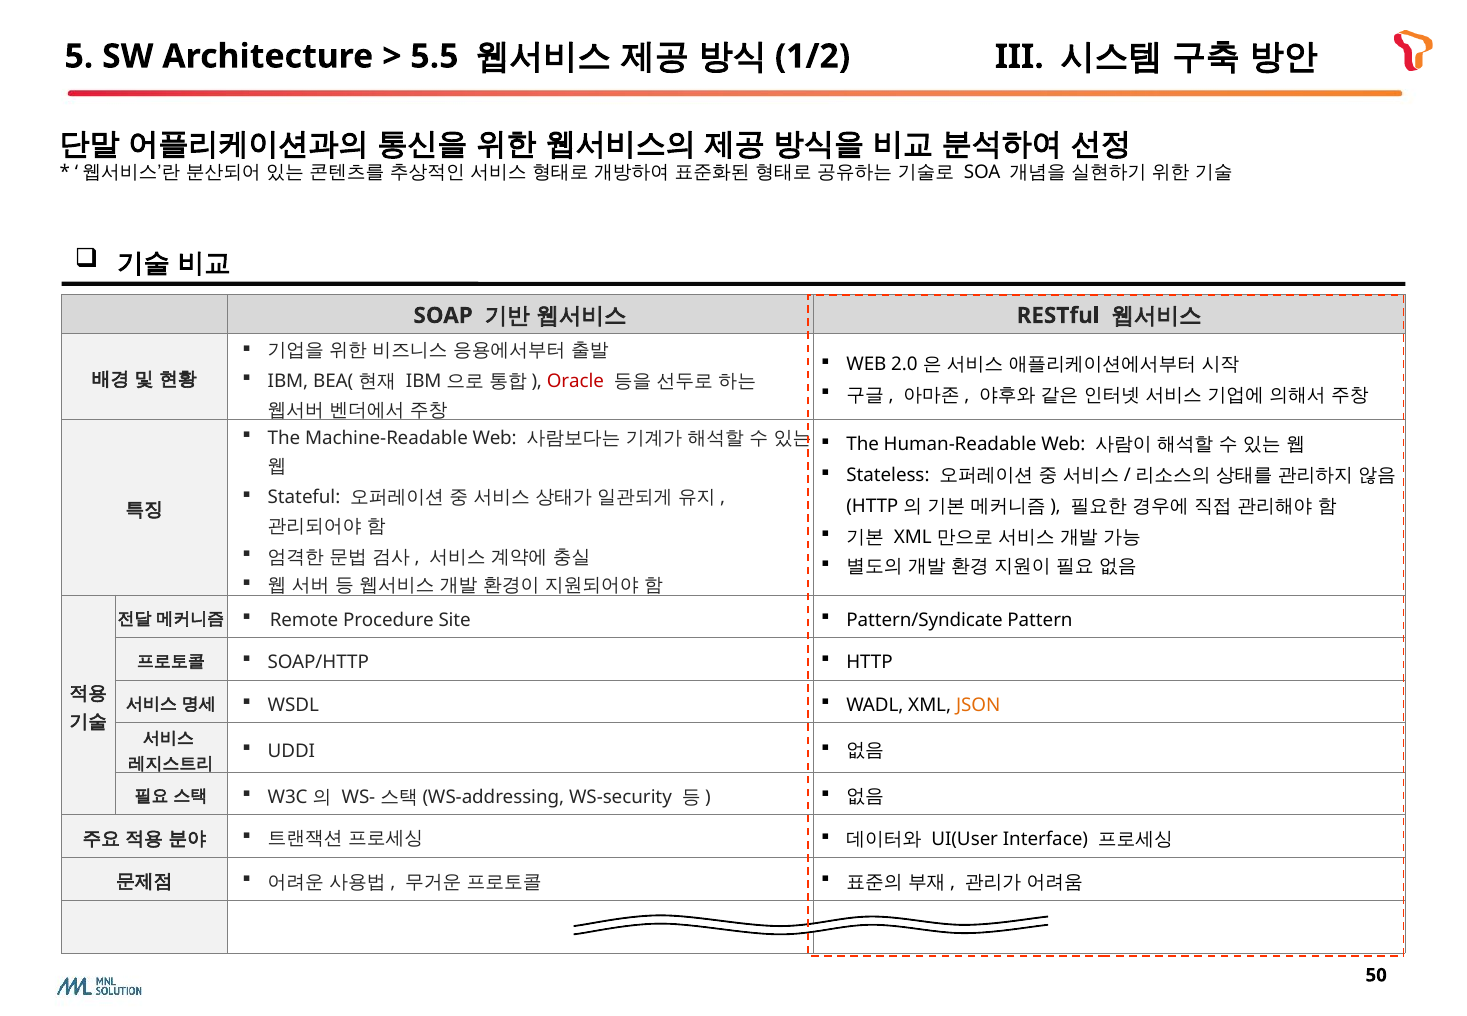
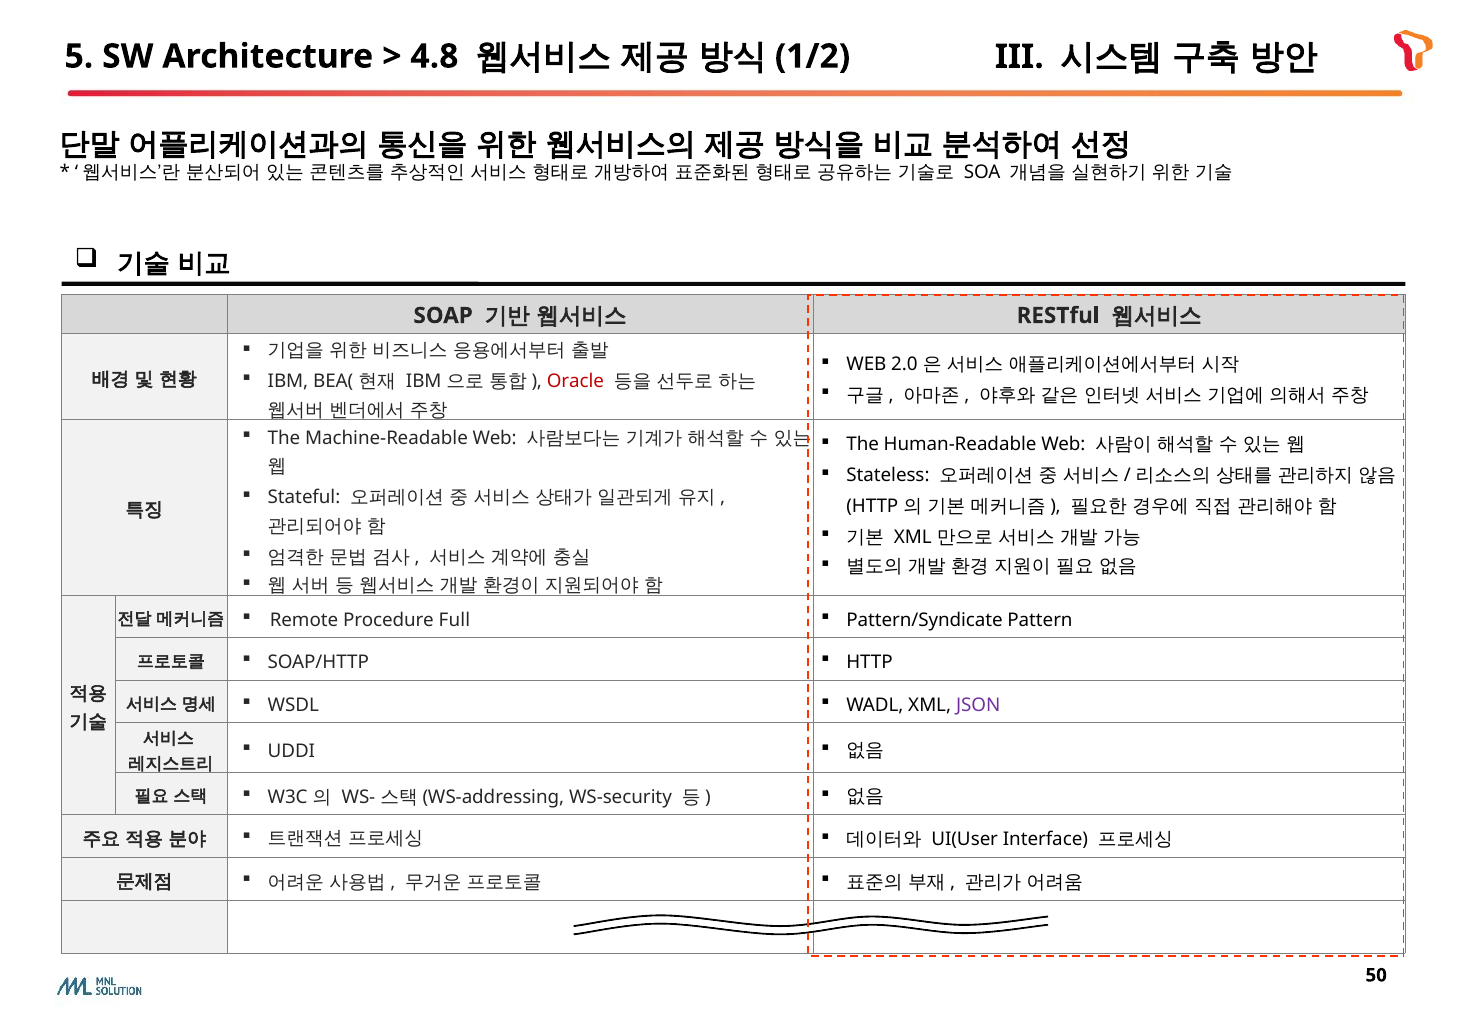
5.5: 5.5 -> 4.8
Site: Site -> Full
JSON colour: orange -> purple
